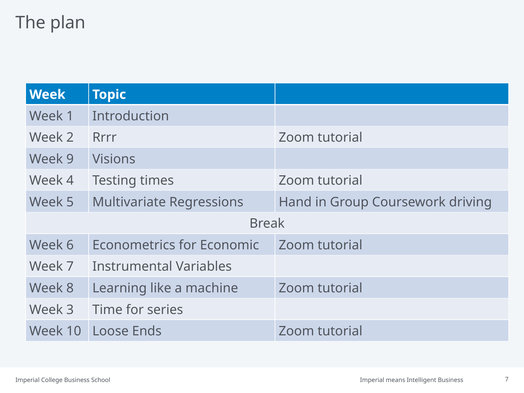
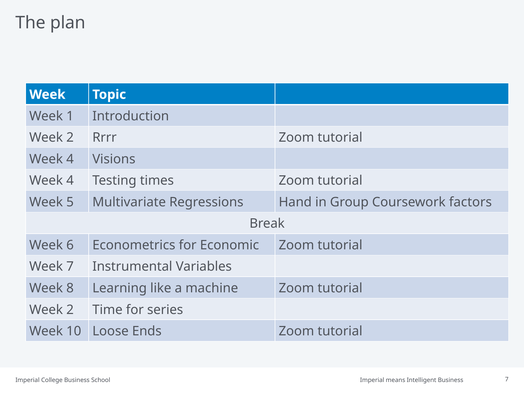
9 at (70, 159): 9 -> 4
driving: driving -> factors
3 at (70, 310): 3 -> 2
